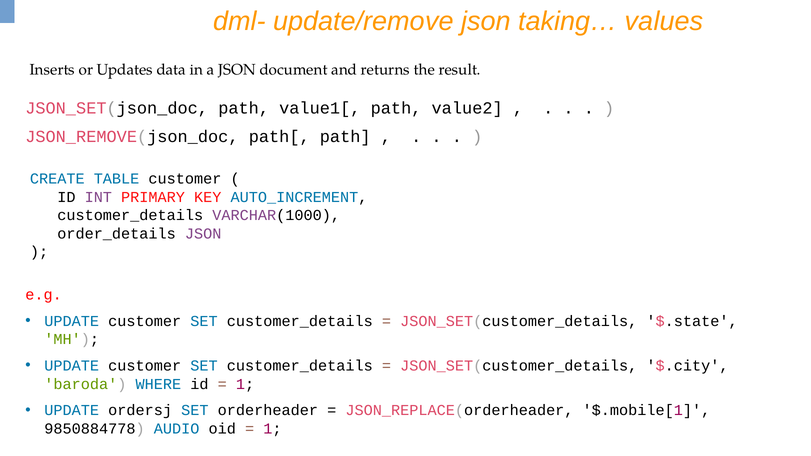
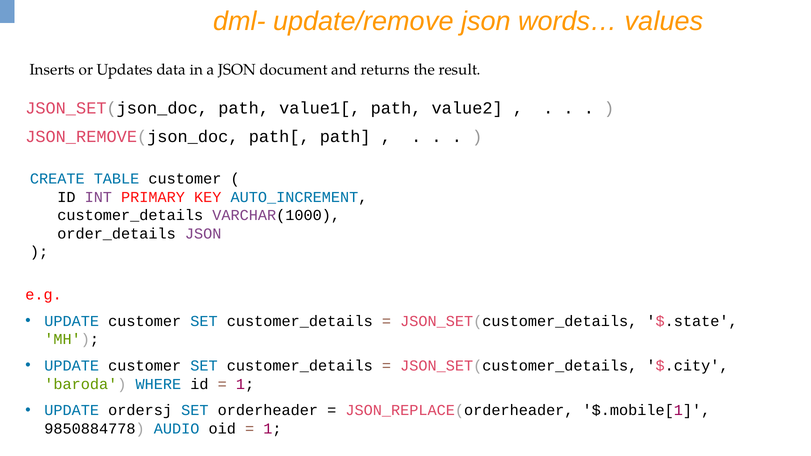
taking…: taking… -> words…
